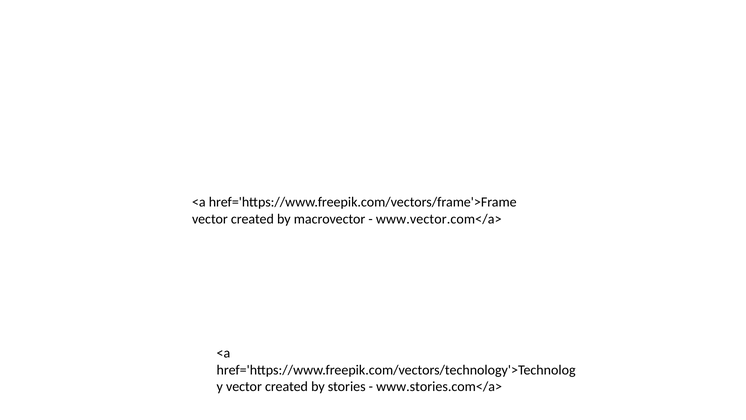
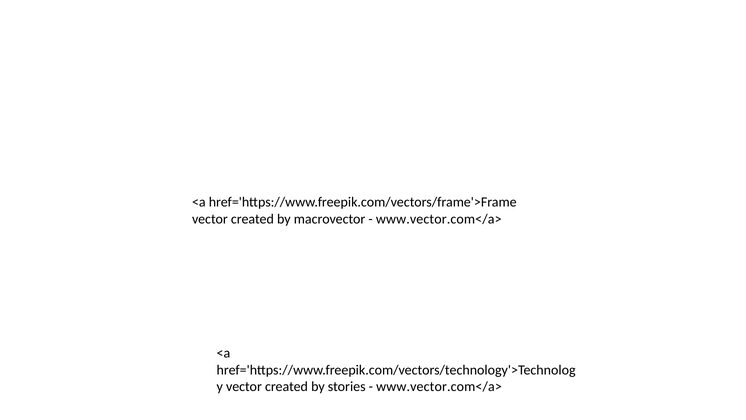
www.stories.com</a> at (439, 386): www.stories.com</a> -> www.vector.com</a>
